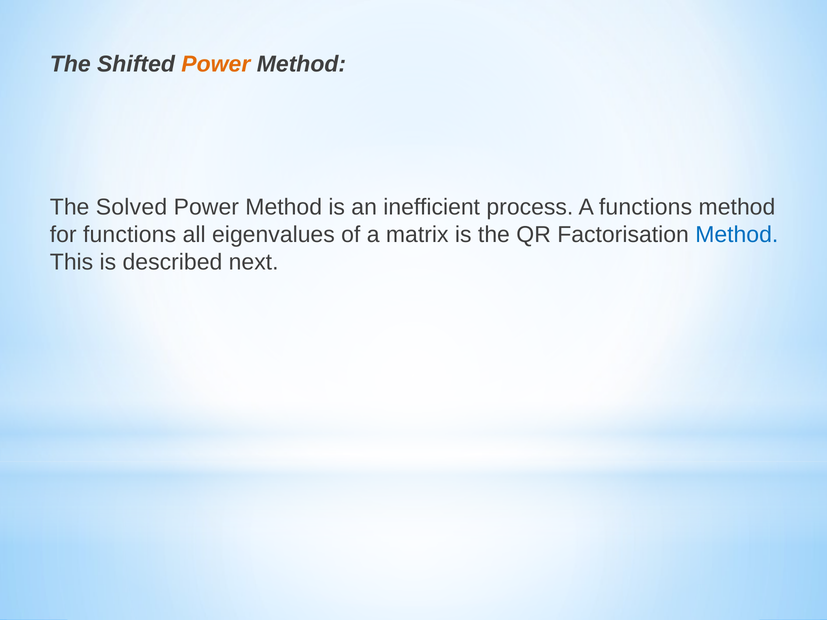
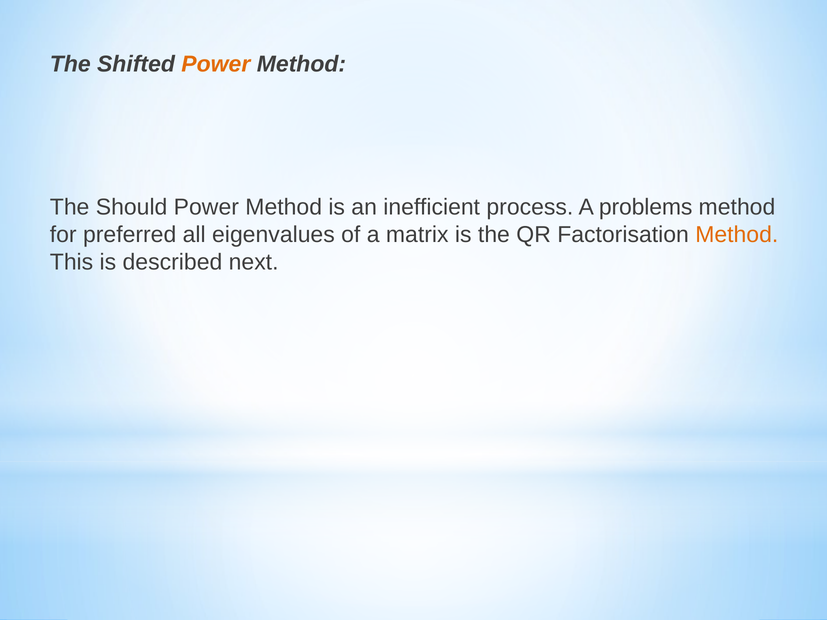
Solved: Solved -> Should
A functions: functions -> problems
for functions: functions -> preferred
Method at (737, 235) colour: blue -> orange
